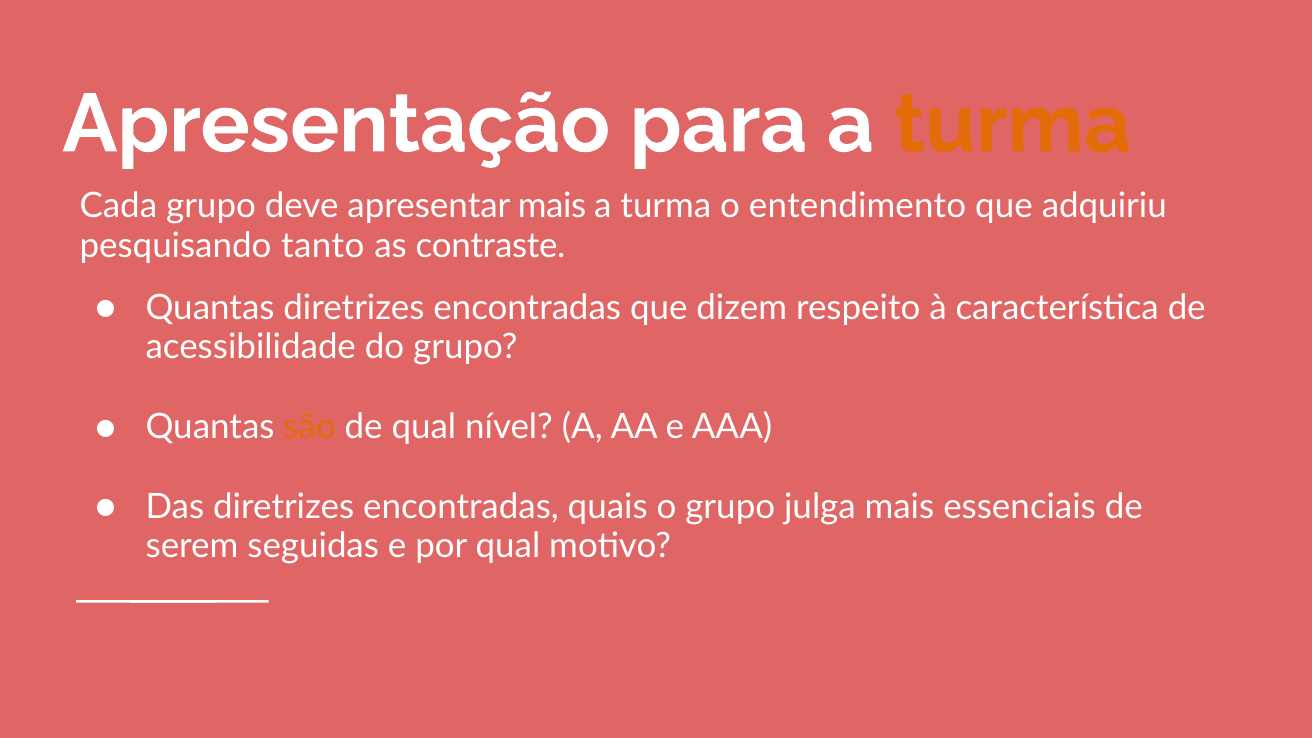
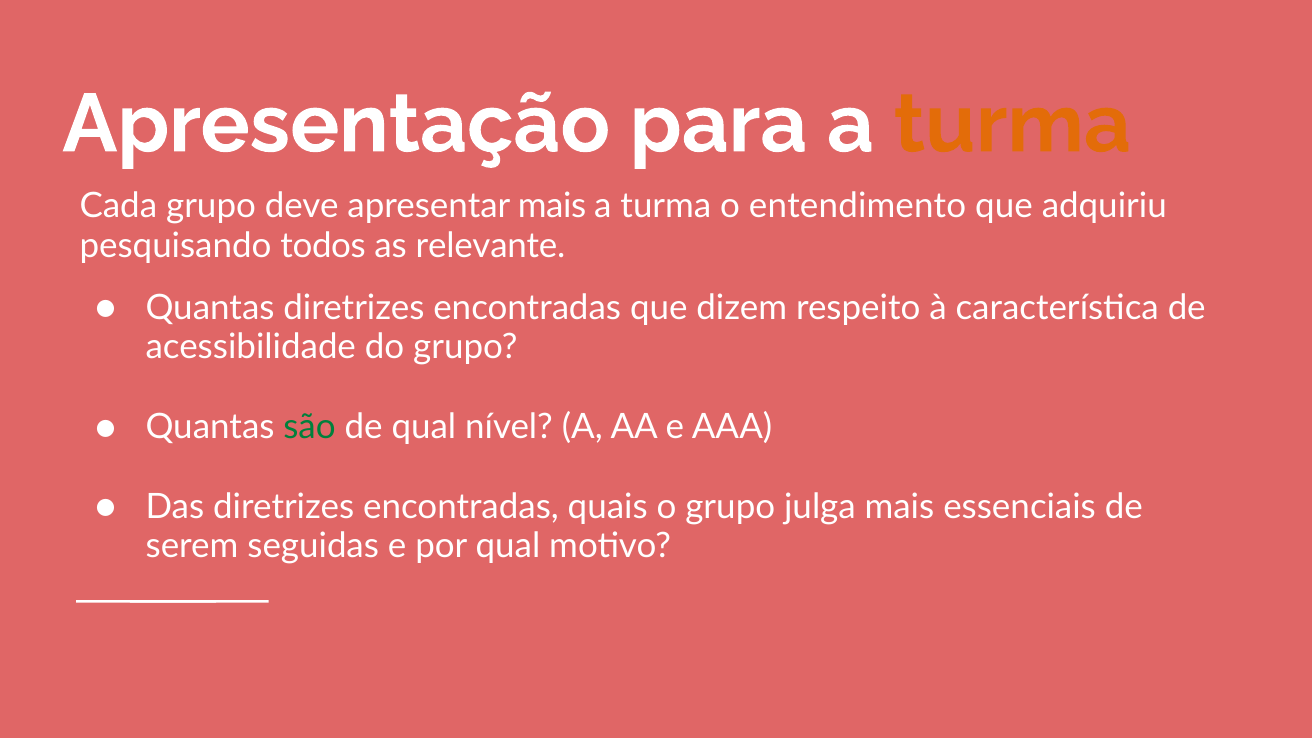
tanto: tanto -> todos
contraste: contraste -> relevante
são colour: orange -> green
